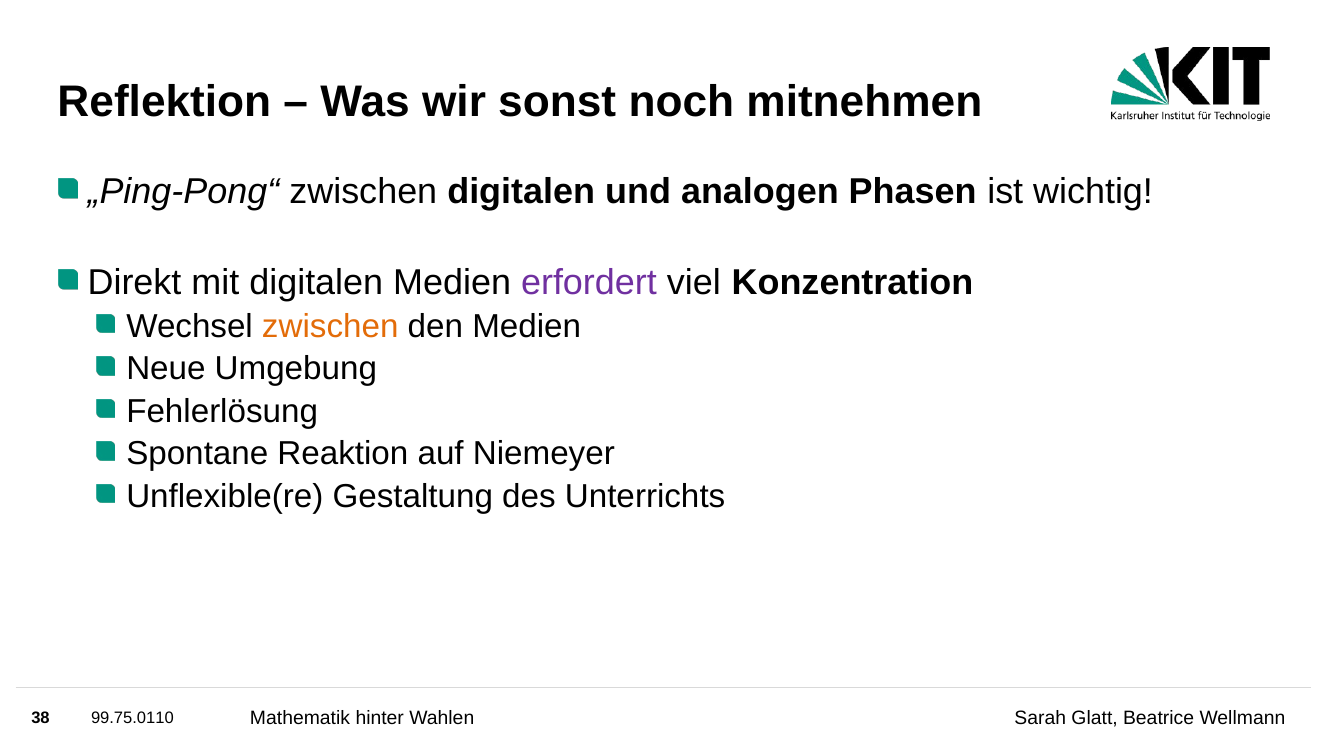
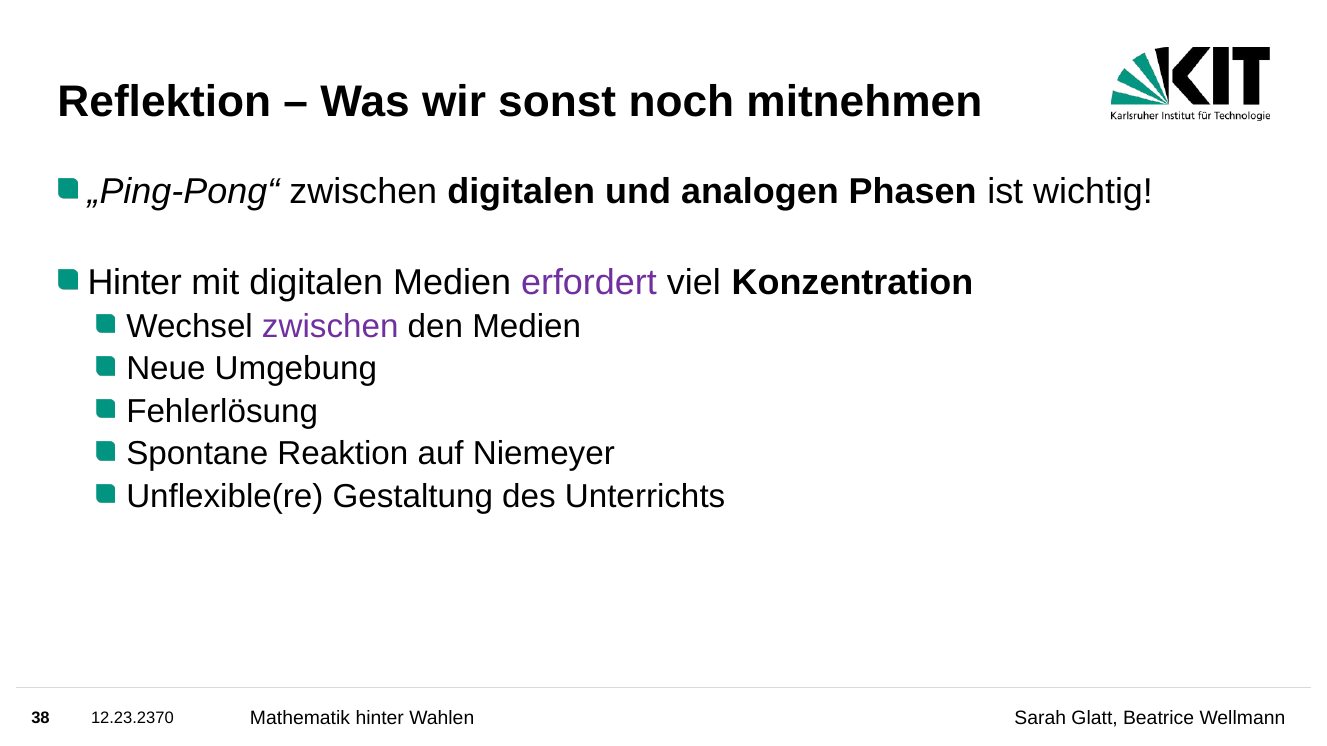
Direkt at (135, 283): Direkt -> Hinter
zwischen at (330, 327) colour: orange -> purple
99.75.0110: 99.75.0110 -> 12.23.2370
